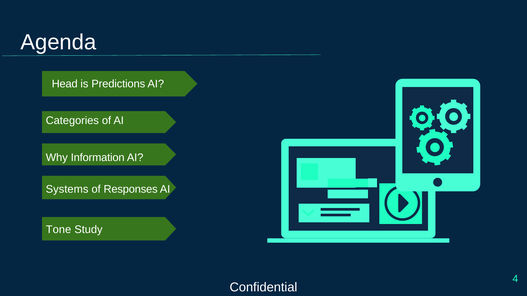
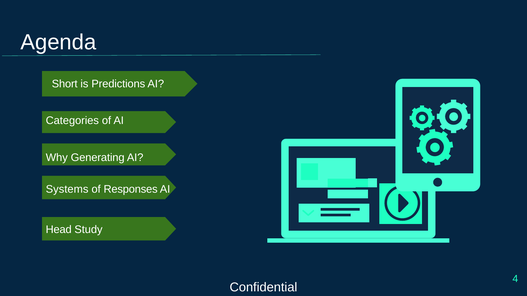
Head: Head -> Short
Information: Information -> Generating
Tone: Tone -> Head
